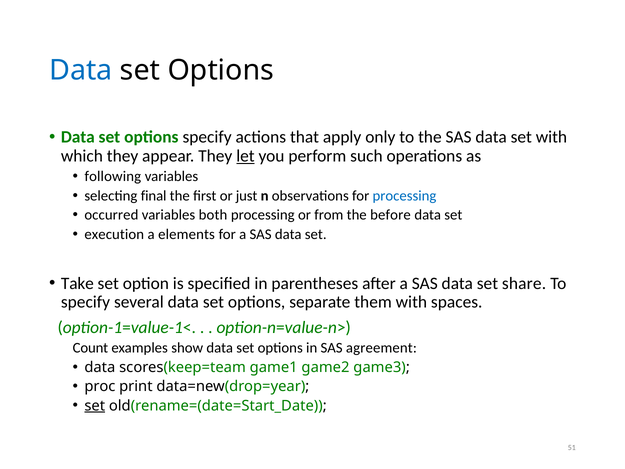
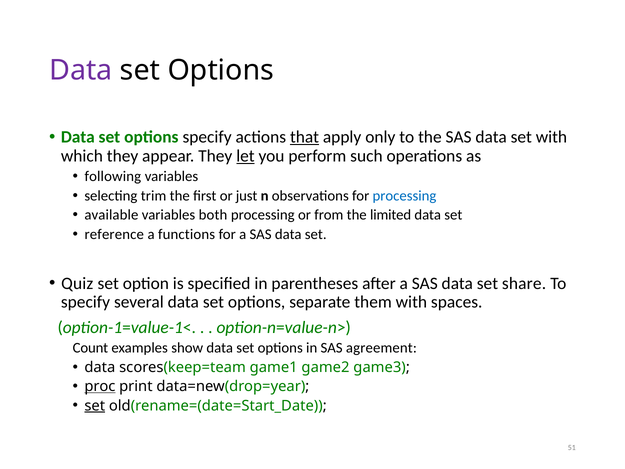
Data at (81, 70) colour: blue -> purple
that underline: none -> present
final: final -> trim
occurred: occurred -> available
before: before -> limited
execution: execution -> reference
elements: elements -> functions
Take: Take -> Quiz
proc underline: none -> present
